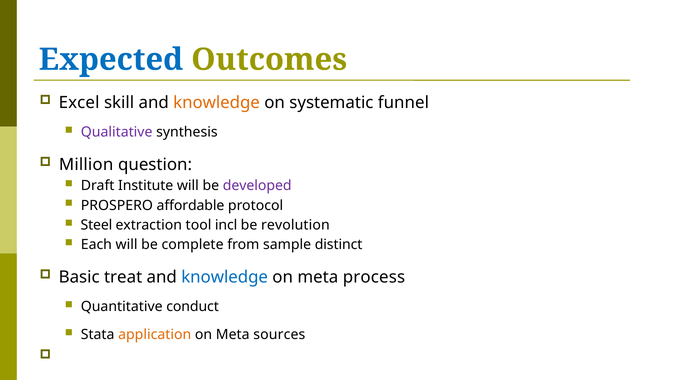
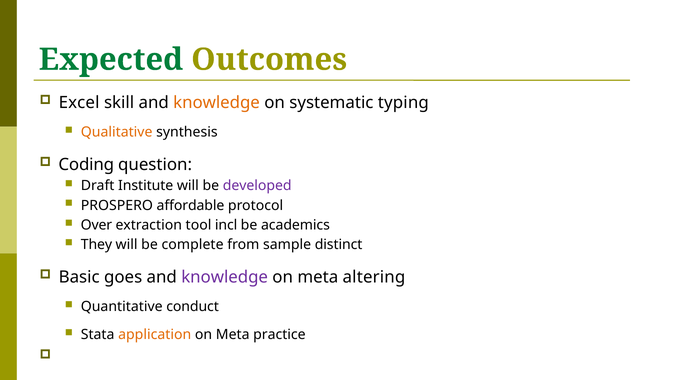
Expected colour: blue -> green
funnel: funnel -> typing
Qualitative colour: purple -> orange
Million: Million -> Coding
Steel: Steel -> Over
revolution: revolution -> academics
Each: Each -> They
treat: treat -> goes
knowledge at (225, 277) colour: blue -> purple
process: process -> altering
sources: sources -> practice
